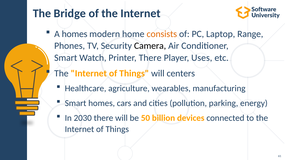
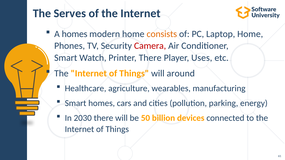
Bridge: Bridge -> Serves
Laptop Range: Range -> Home
Camera colour: black -> red
centers: centers -> around
